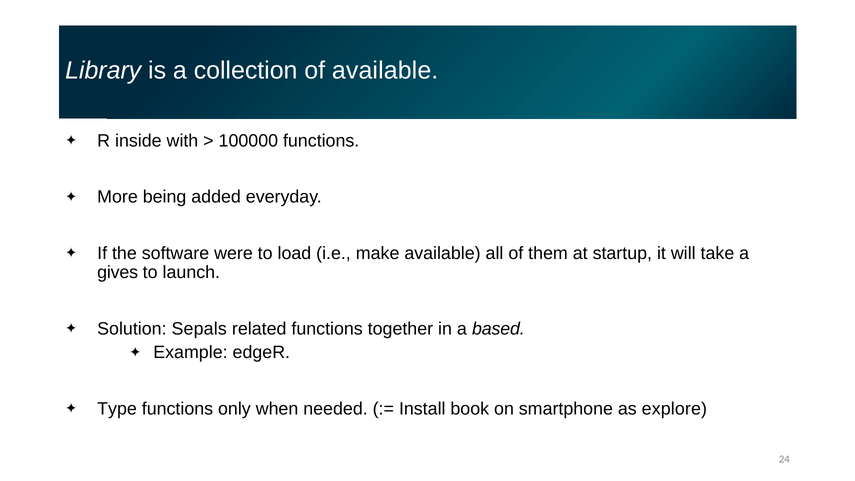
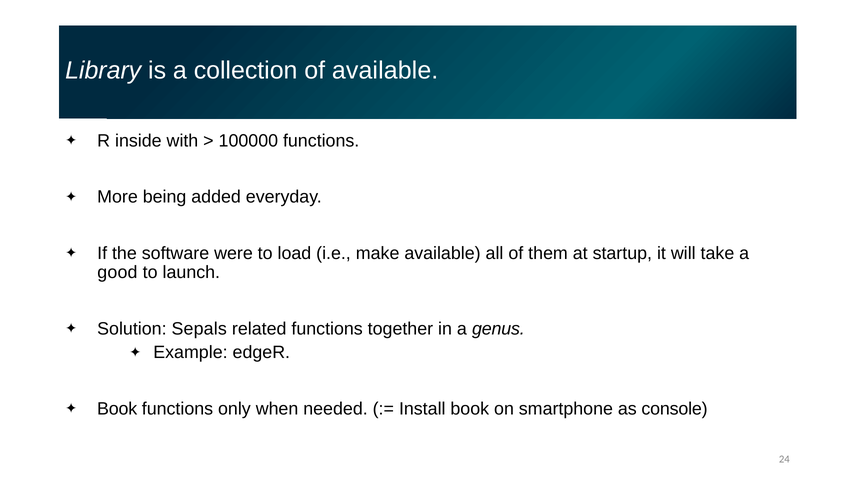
gives: gives -> good
based: based -> genus
Type at (117, 409): Type -> Book
explore: explore -> console
